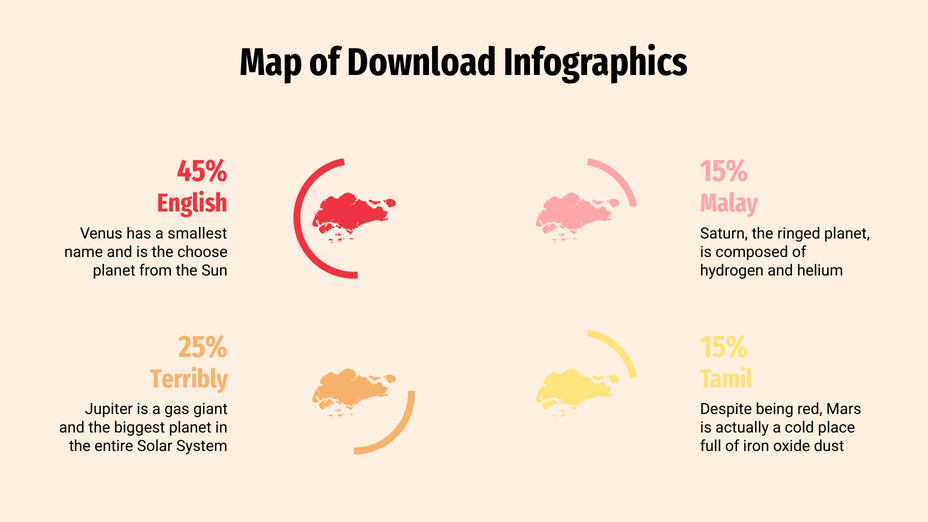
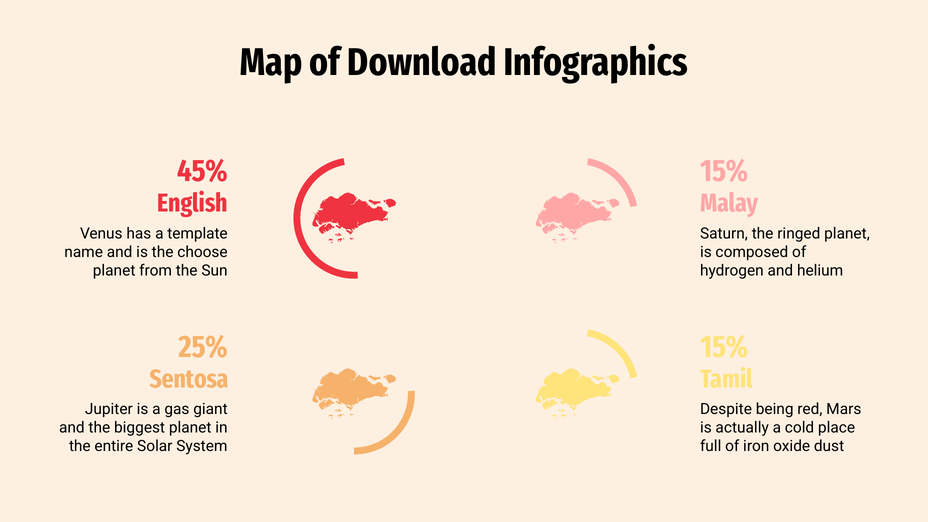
smallest: smallest -> template
Terribly: Terribly -> Sentosa
